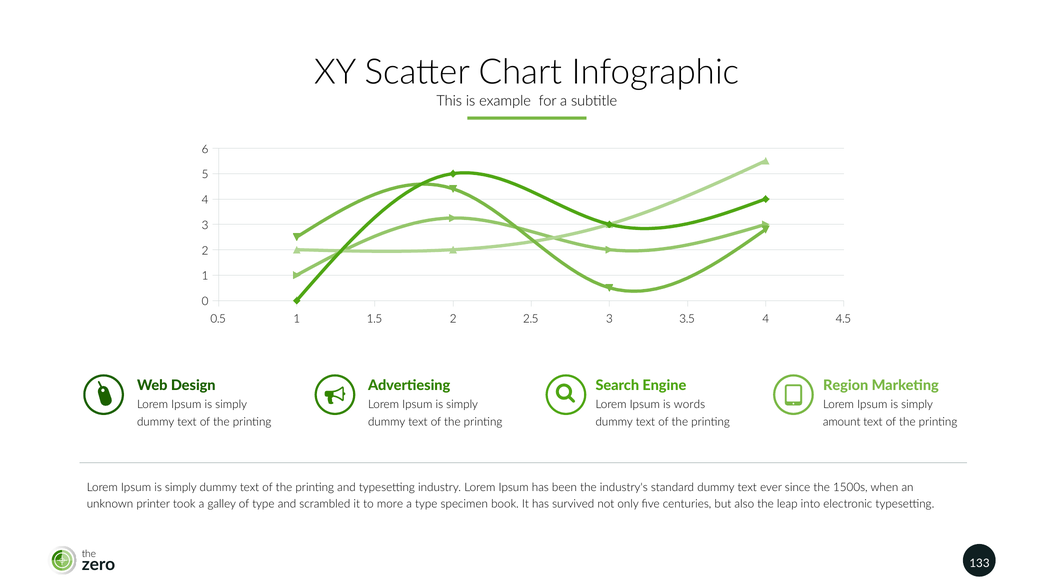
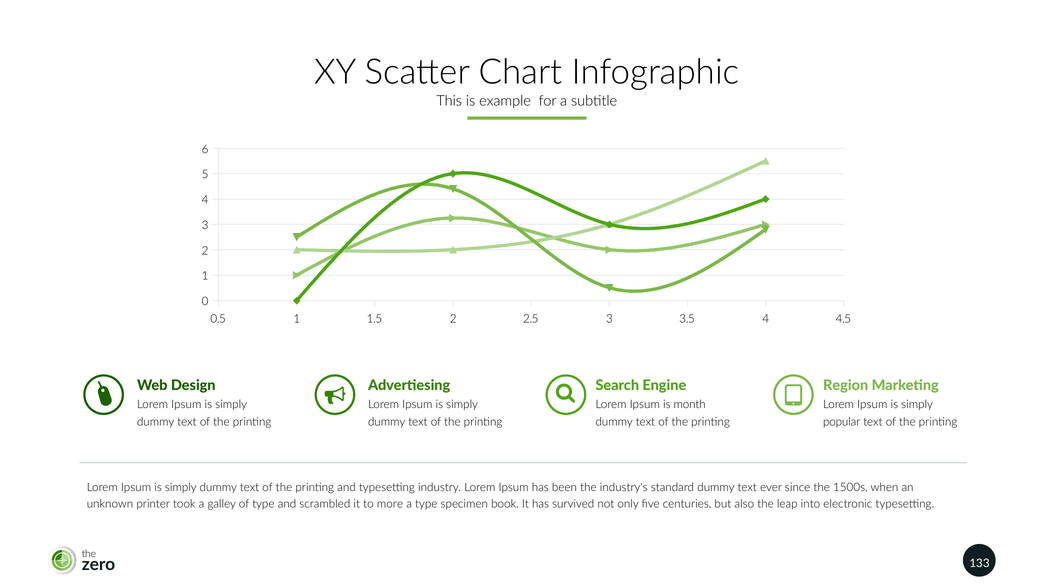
words: words -> month
amount: amount -> popular
